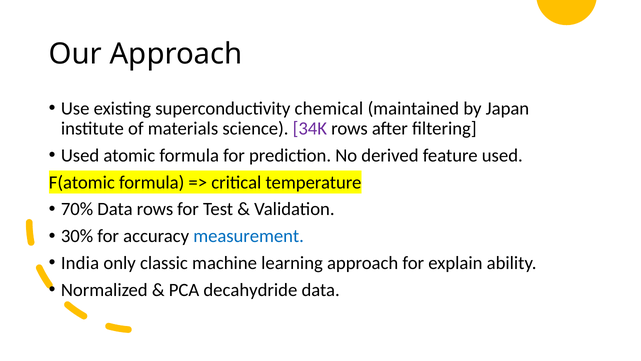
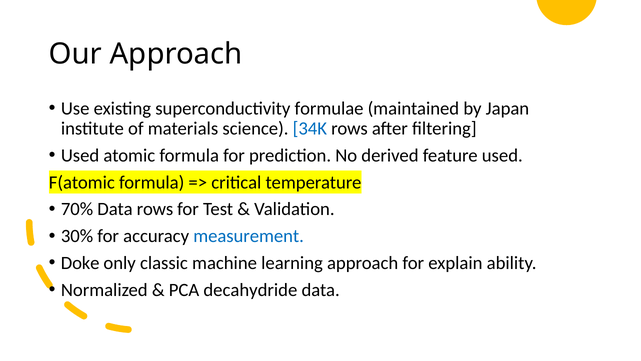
chemical: chemical -> formulae
34K colour: purple -> blue
India: India -> Doke
